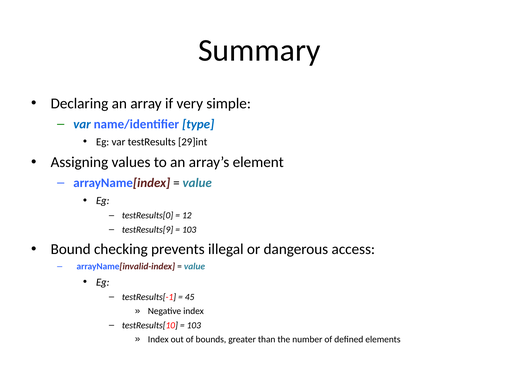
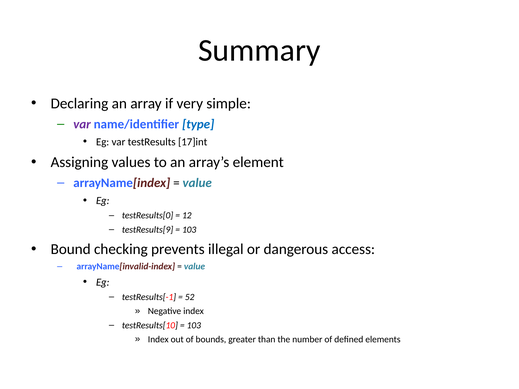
var at (82, 124) colour: blue -> purple
29]int: 29]int -> 17]int
45: 45 -> 52
